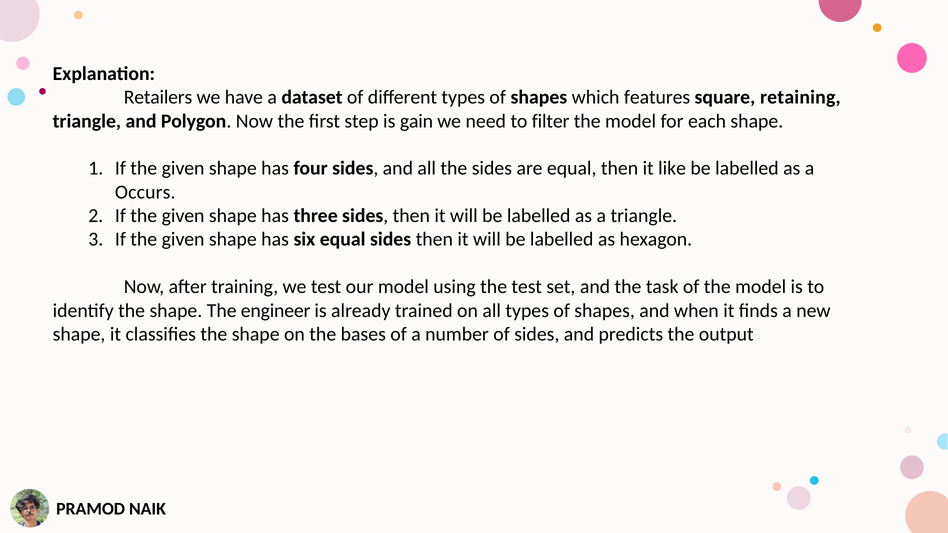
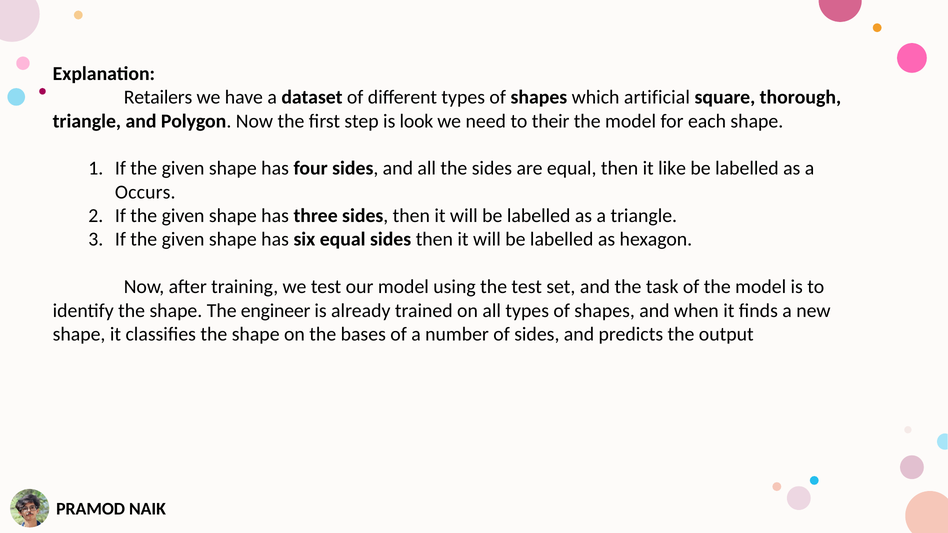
features: features -> artificial
retaining: retaining -> thorough
gain: gain -> look
filter: filter -> their
